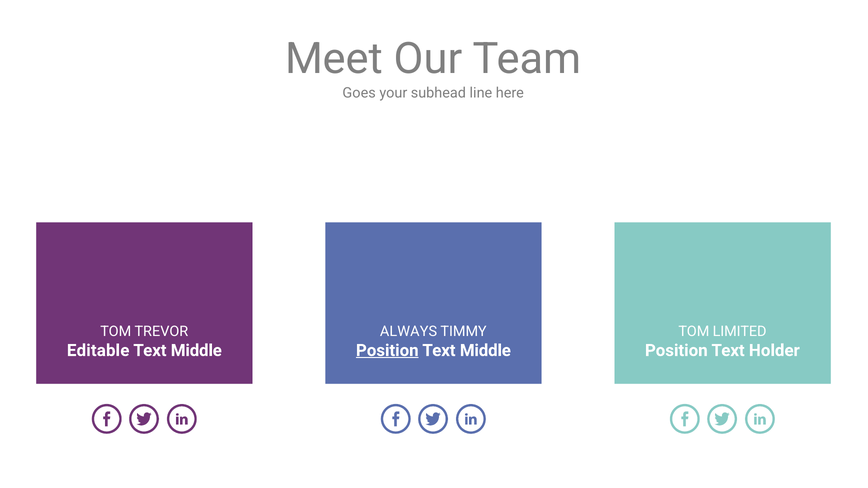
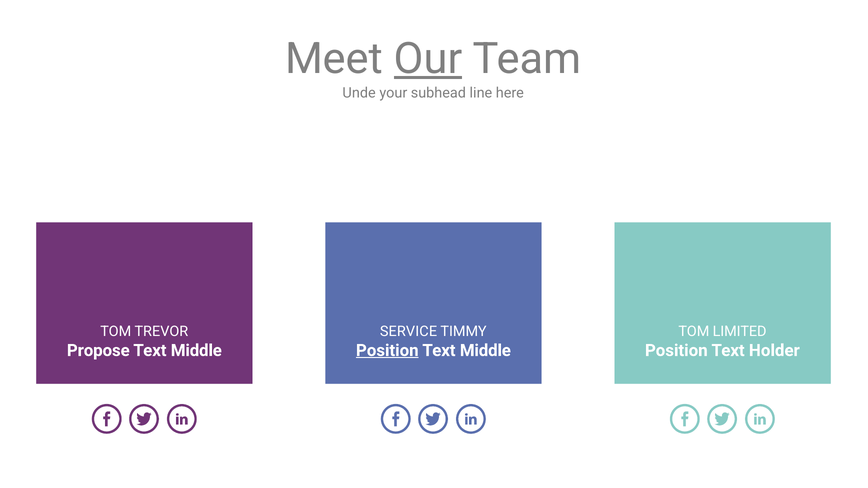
Our underline: none -> present
Goes: Goes -> Unde
ALWAYS: ALWAYS -> SERVICE
Editable: Editable -> Propose
